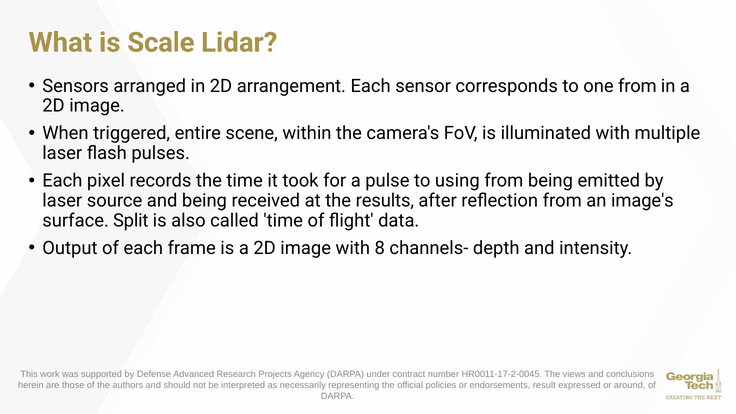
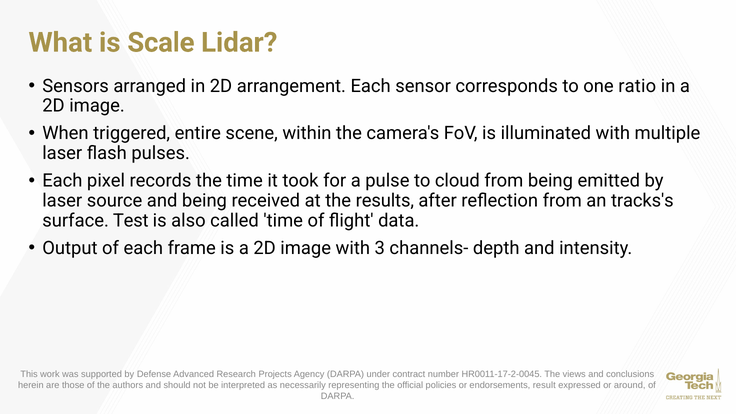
one from: from -> ratio
using: using -> cloud
image's: image's -> tracks's
Split: Split -> Test
8: 8 -> 3
